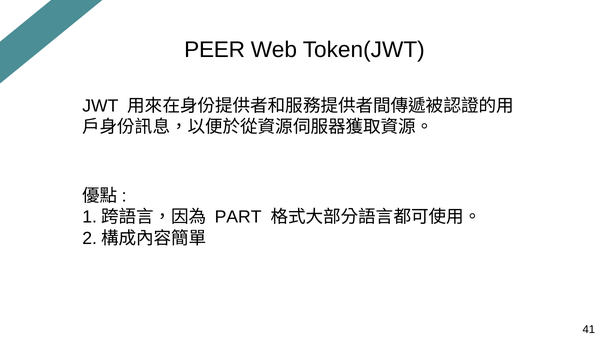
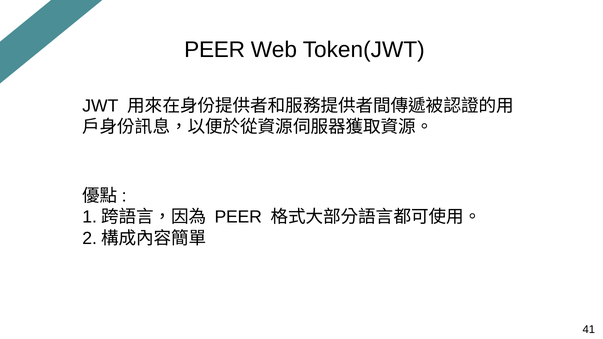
PART at (238, 217): PART -> PEER
